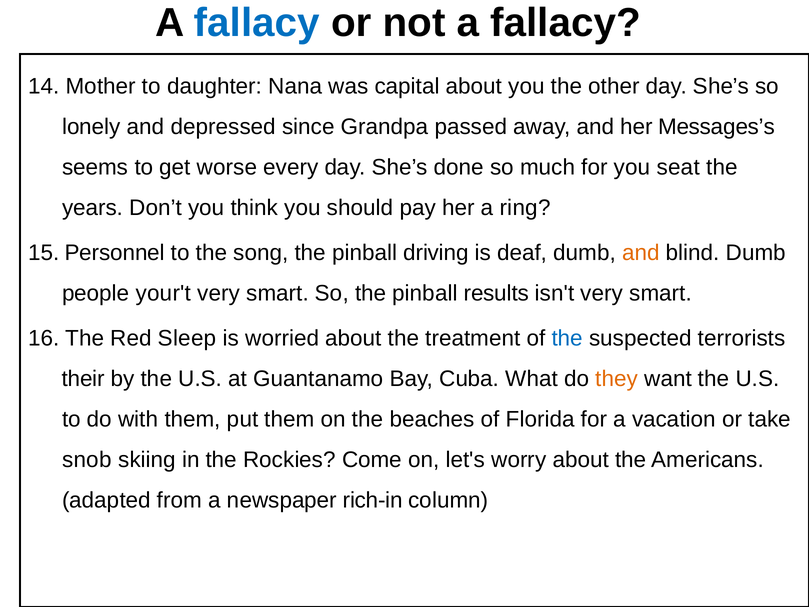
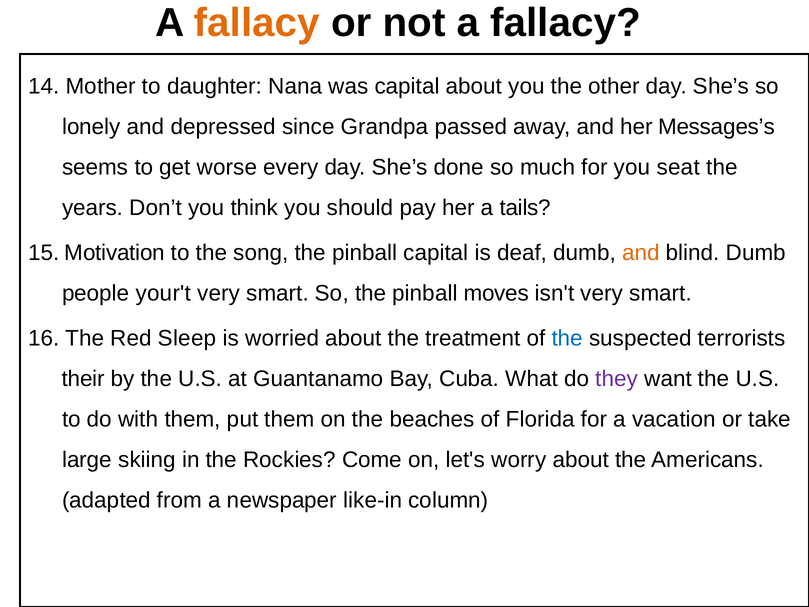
fallacy at (257, 23) colour: blue -> orange
ring: ring -> tails
Personnel: Personnel -> Motivation
pinball driving: driving -> capital
results: results -> moves
they colour: orange -> purple
snob: snob -> large
rich-in: rich-in -> like-in
